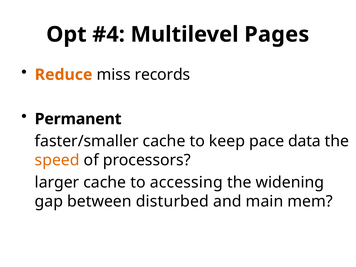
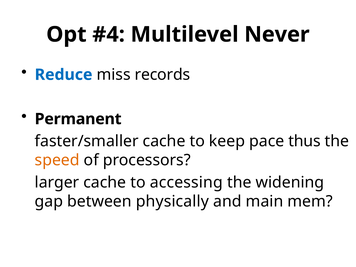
Pages: Pages -> Never
Reduce colour: orange -> blue
data: data -> thus
disturbed: disturbed -> physically
